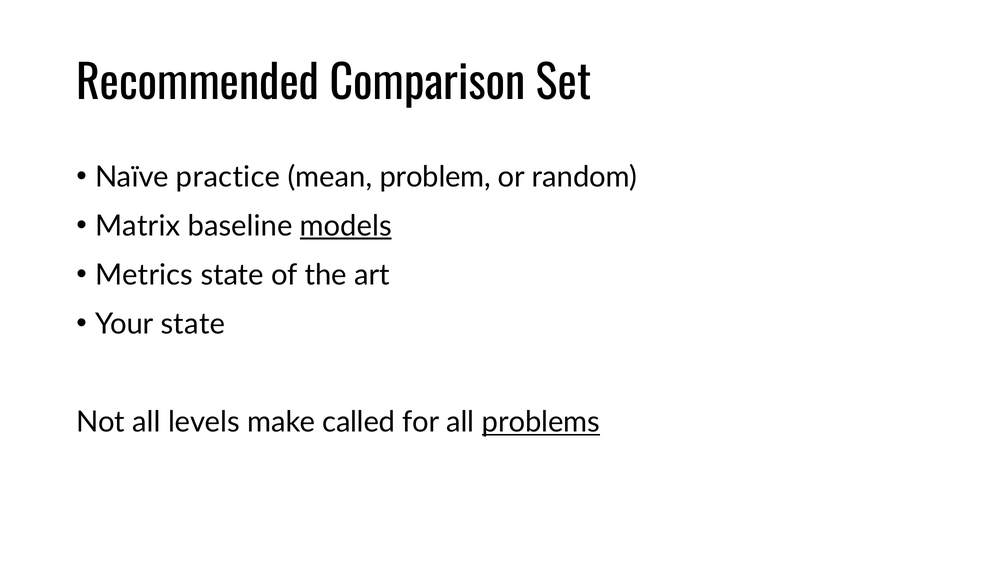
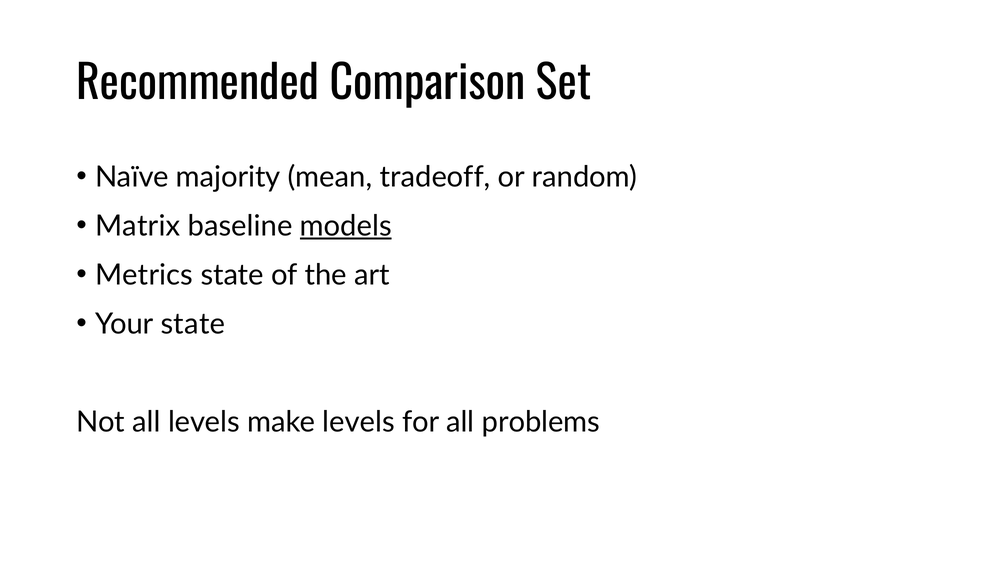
practice: practice -> majority
problem: problem -> tradeoff
make called: called -> levels
problems underline: present -> none
